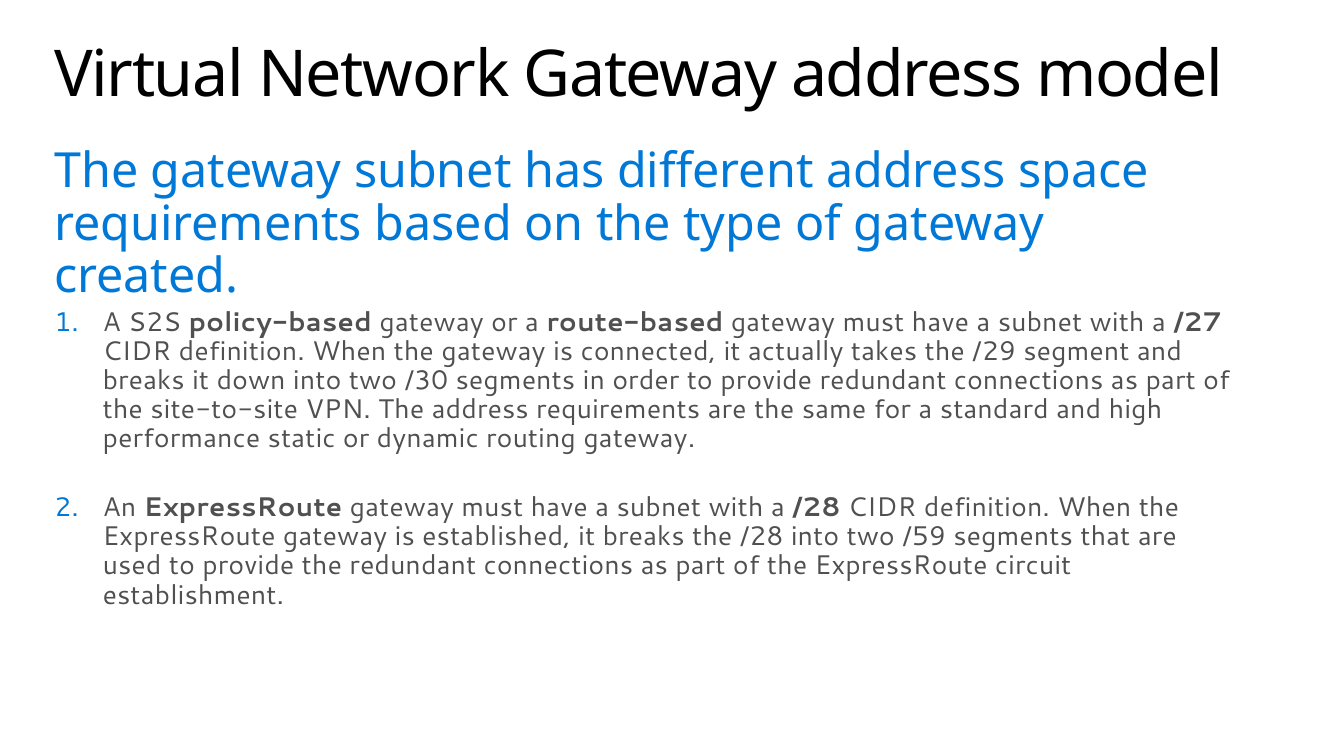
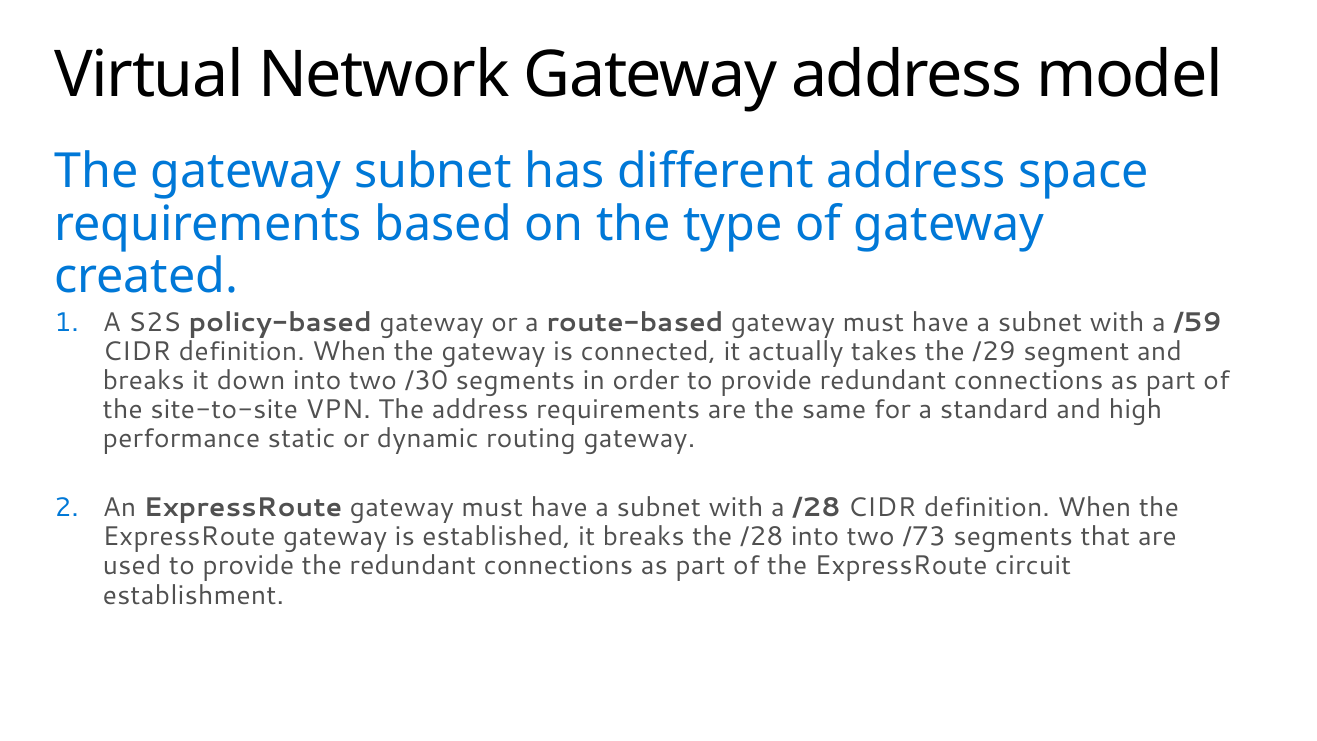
/27: /27 -> /59
/59: /59 -> /73
